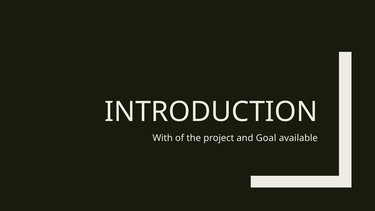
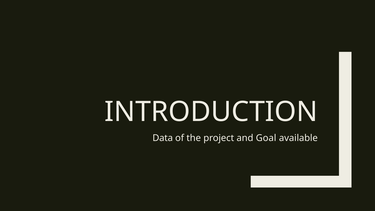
With: With -> Data
